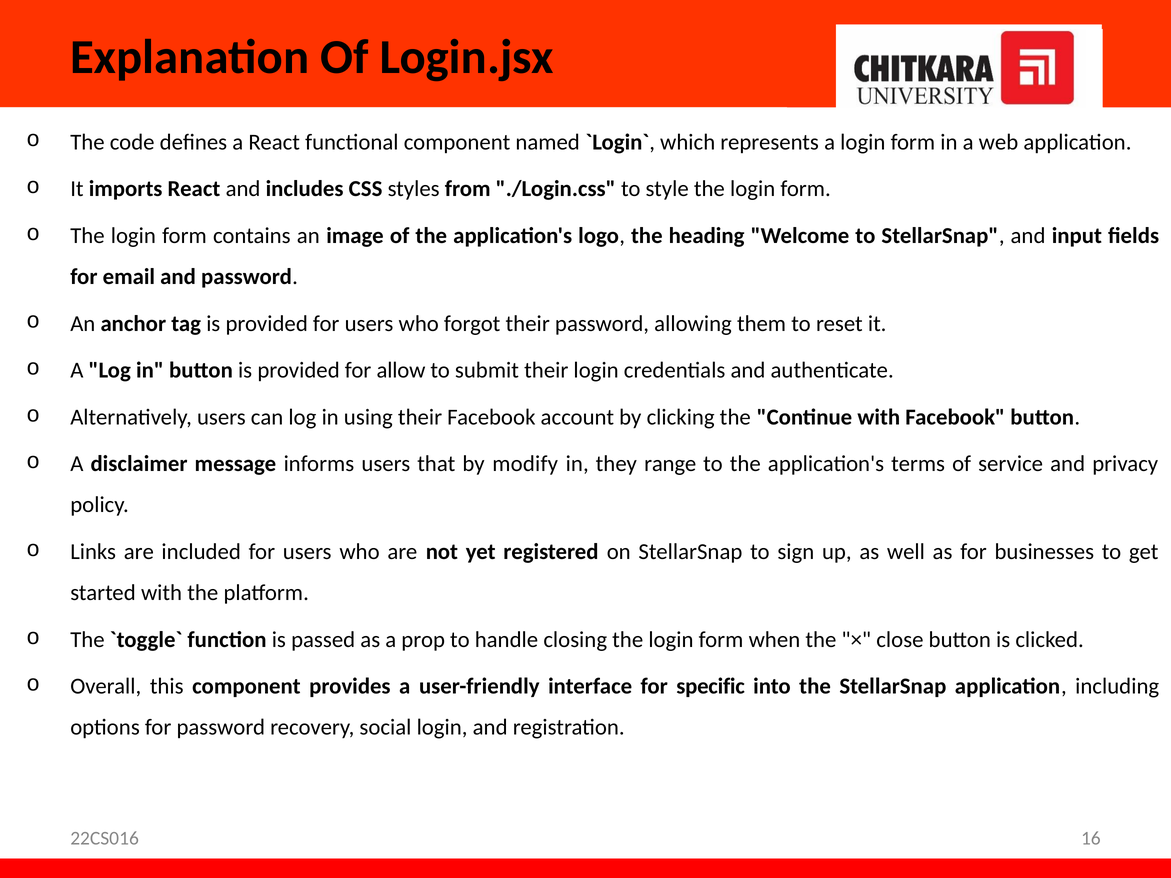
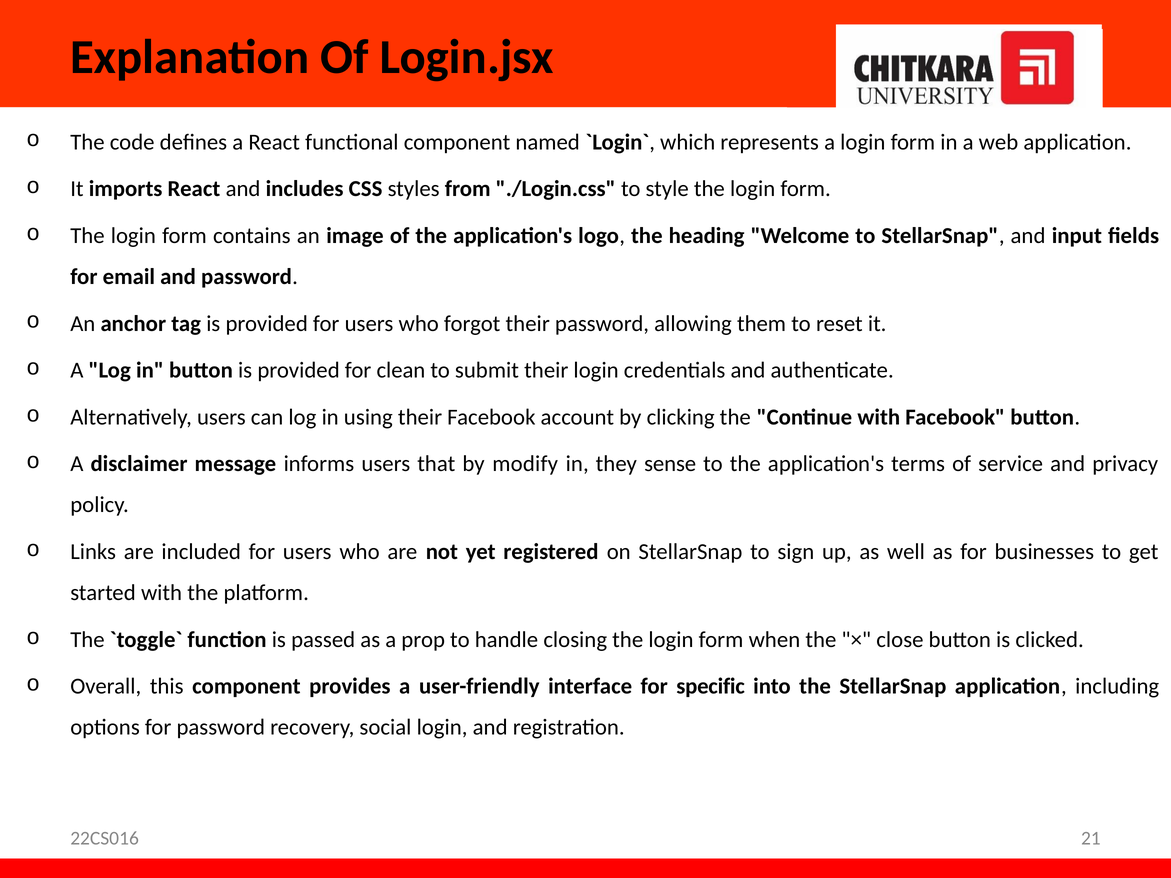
allow: allow -> clean
range: range -> sense
16: 16 -> 21
